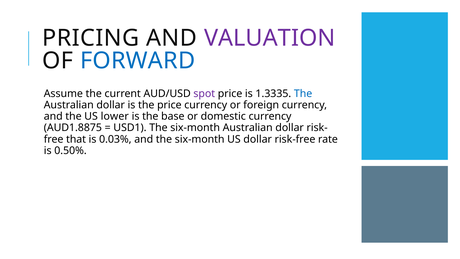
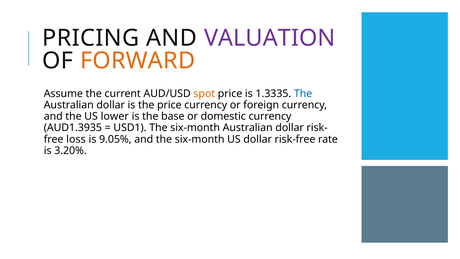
FORWARD colour: blue -> orange
spot colour: purple -> orange
AUD1.8875: AUD1.8875 -> AUD1.3935
that: that -> loss
0.03%: 0.03% -> 9.05%
0.50%: 0.50% -> 3.20%
